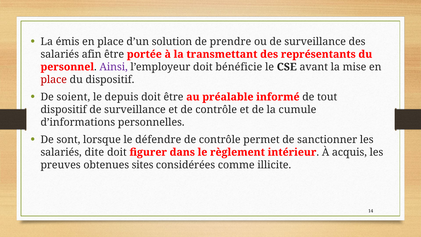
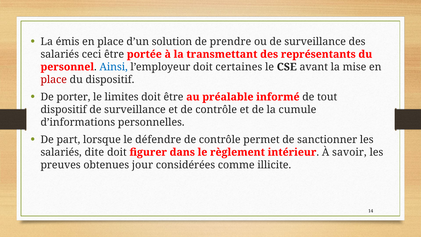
afin: afin -> ceci
Ainsi colour: purple -> blue
bénéficie: bénéficie -> certaines
soient: soient -> porter
depuis: depuis -> limites
sont: sont -> part
acquis: acquis -> savoir
sites: sites -> jour
